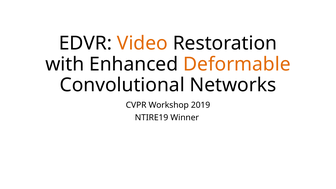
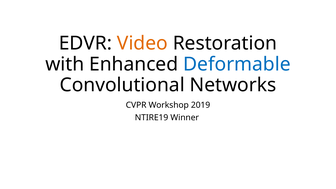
Deformable colour: orange -> blue
